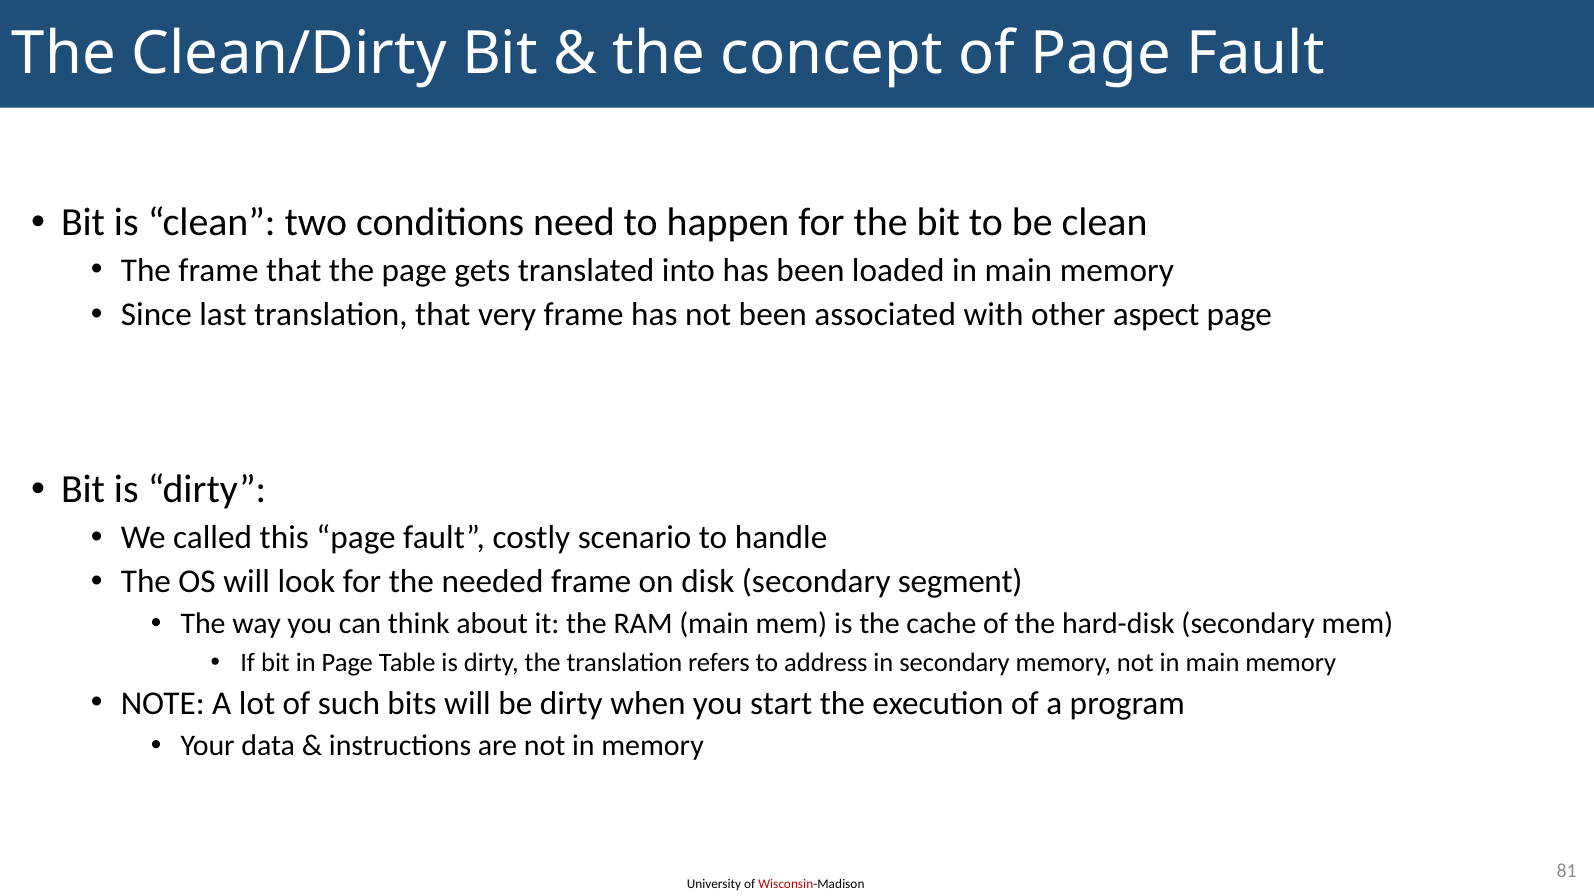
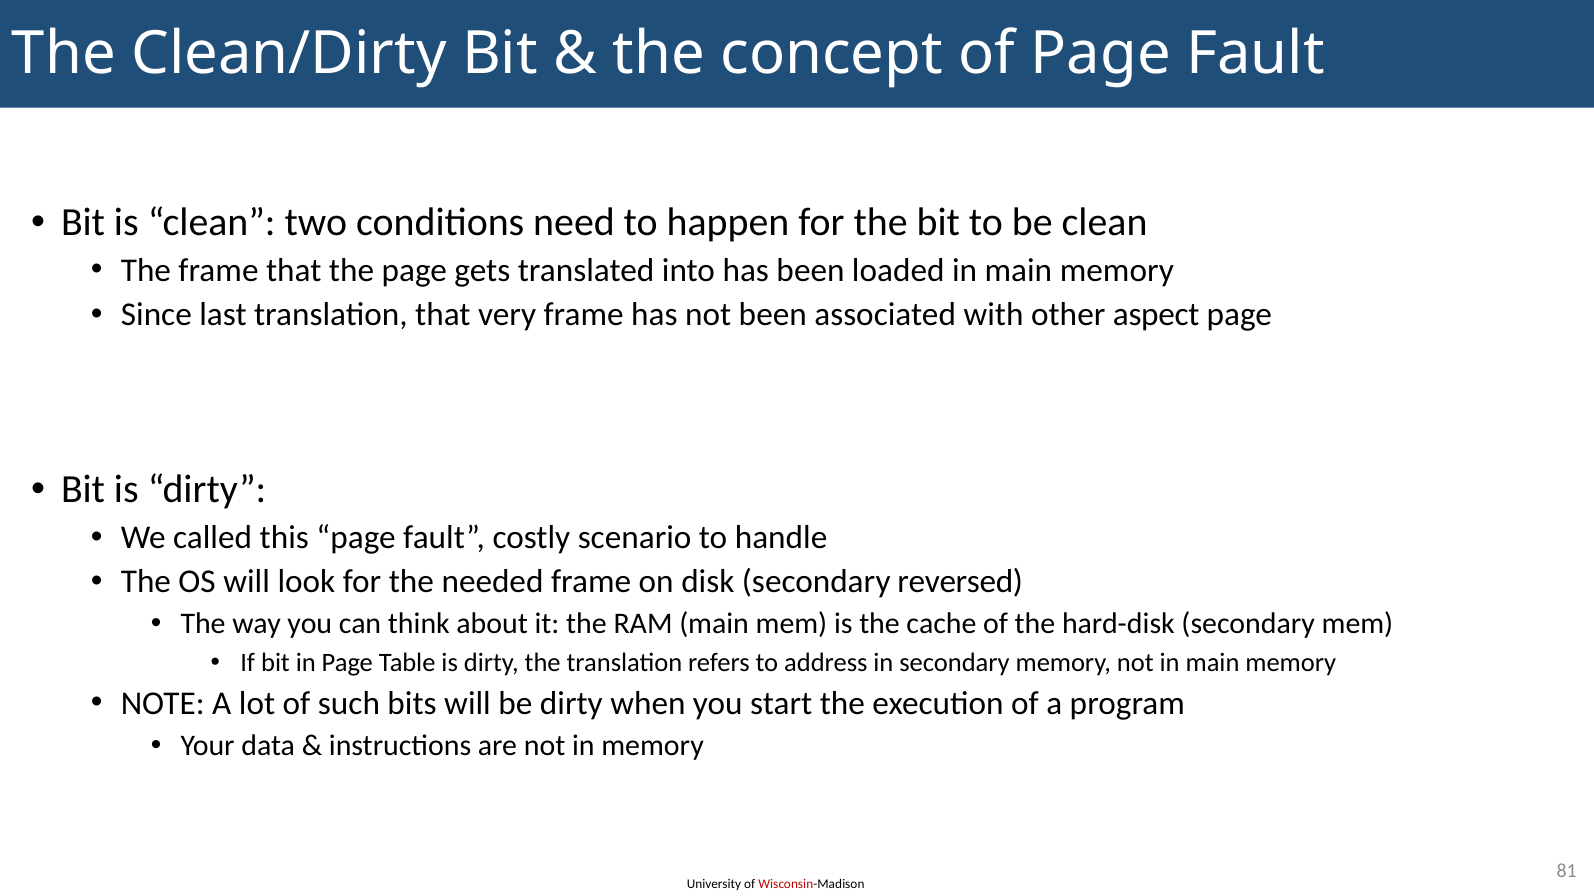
segment: segment -> reversed
